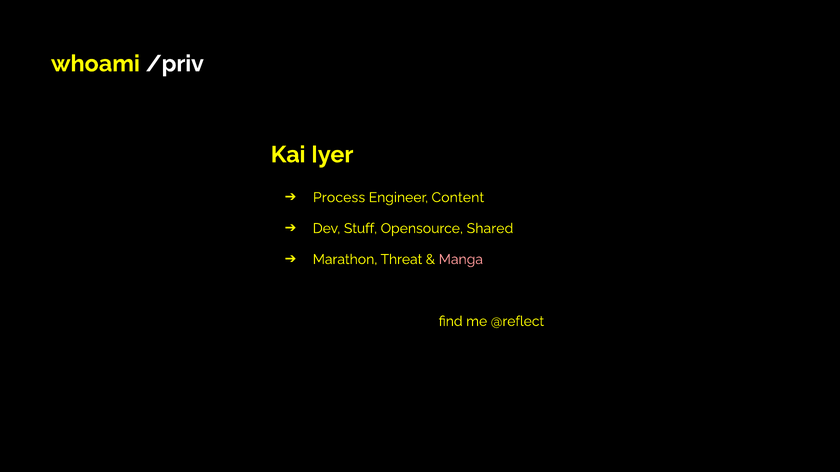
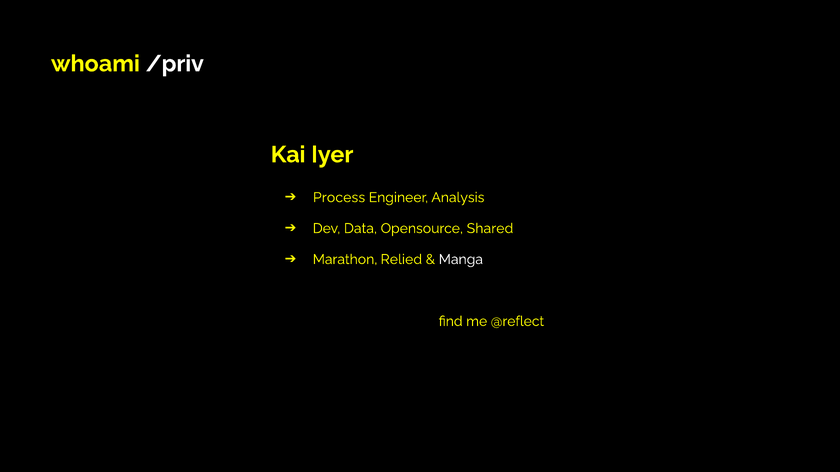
Content: Content -> Analysis
Stuff: Stuff -> Data
Threat: Threat -> Relied
Manga colour: pink -> white
